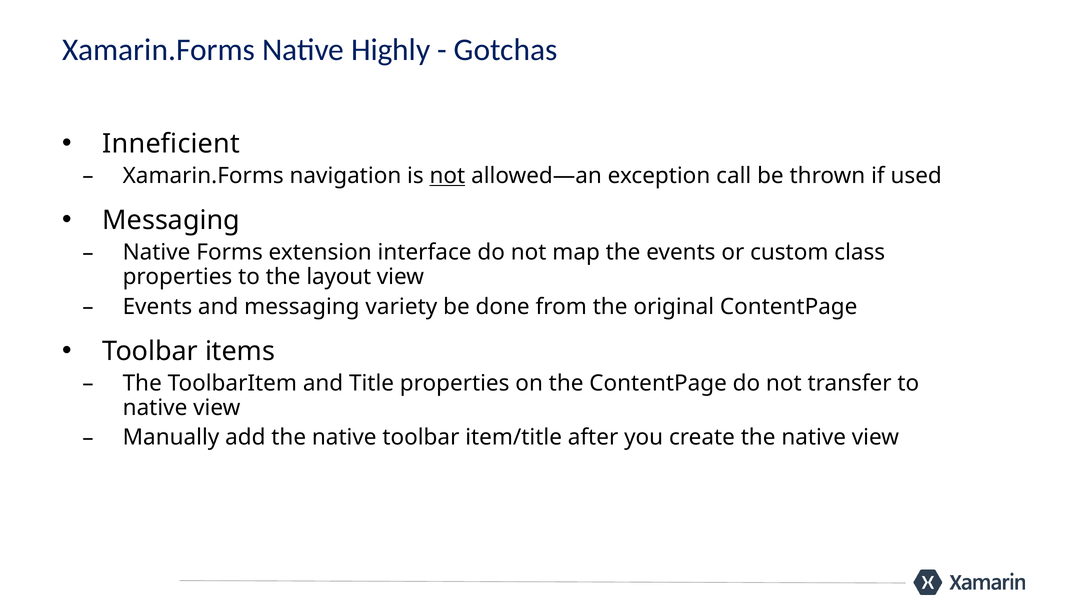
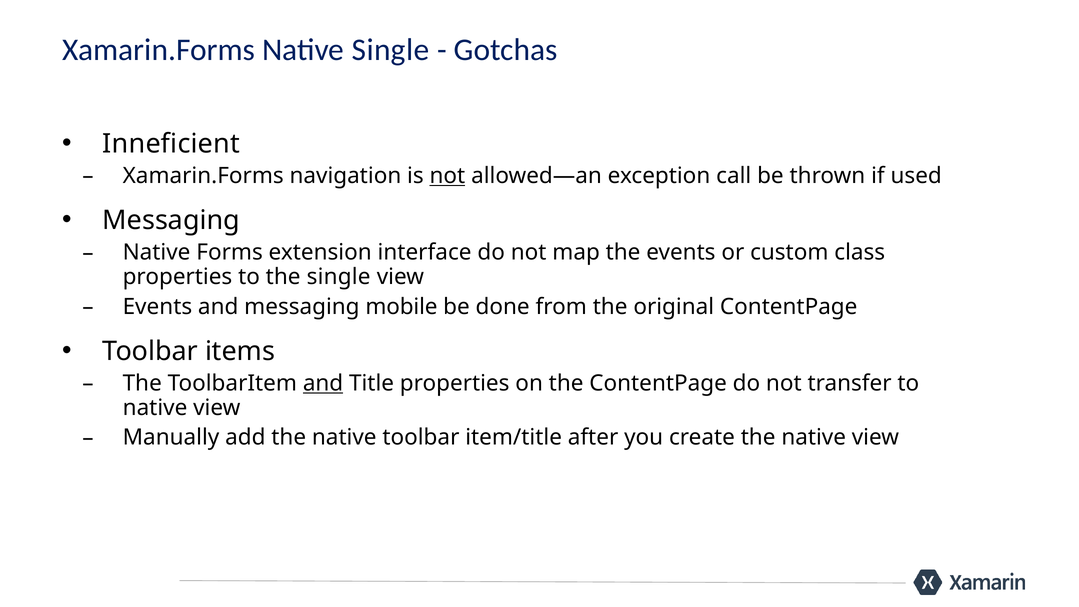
Native Highly: Highly -> Single
the layout: layout -> single
variety: variety -> mobile
and at (323, 383) underline: none -> present
